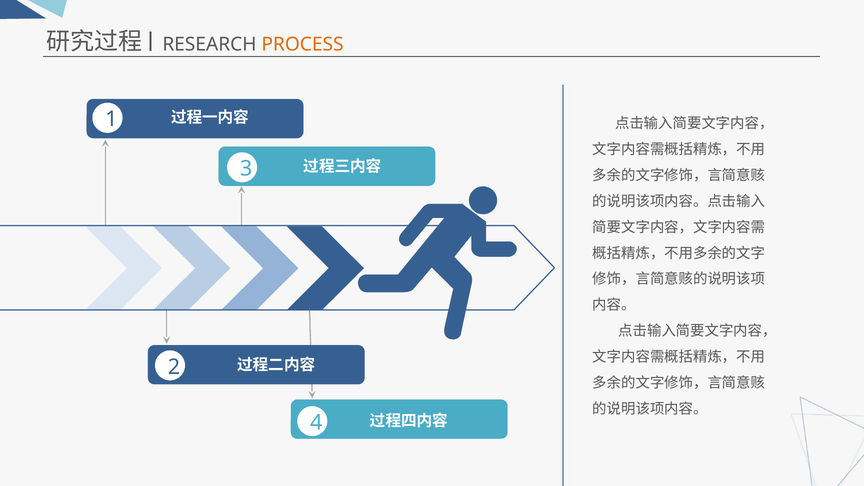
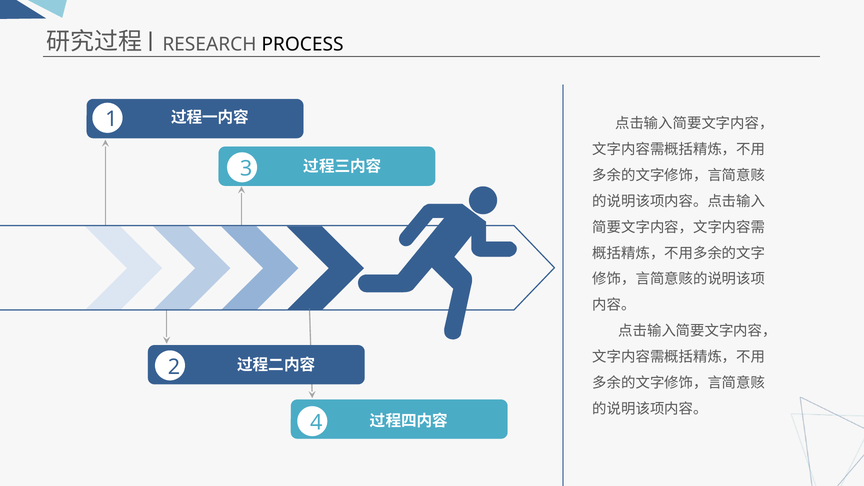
PROCESS colour: orange -> black
